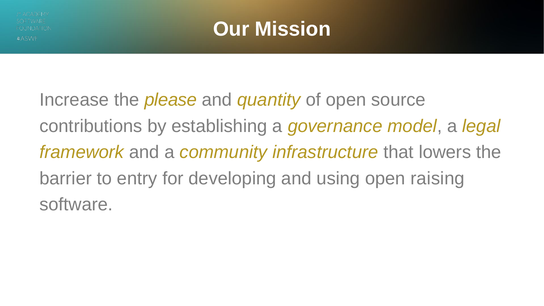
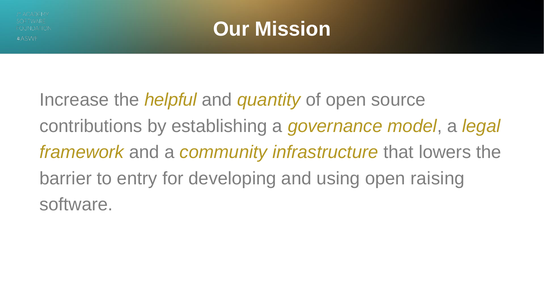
please: please -> helpful
